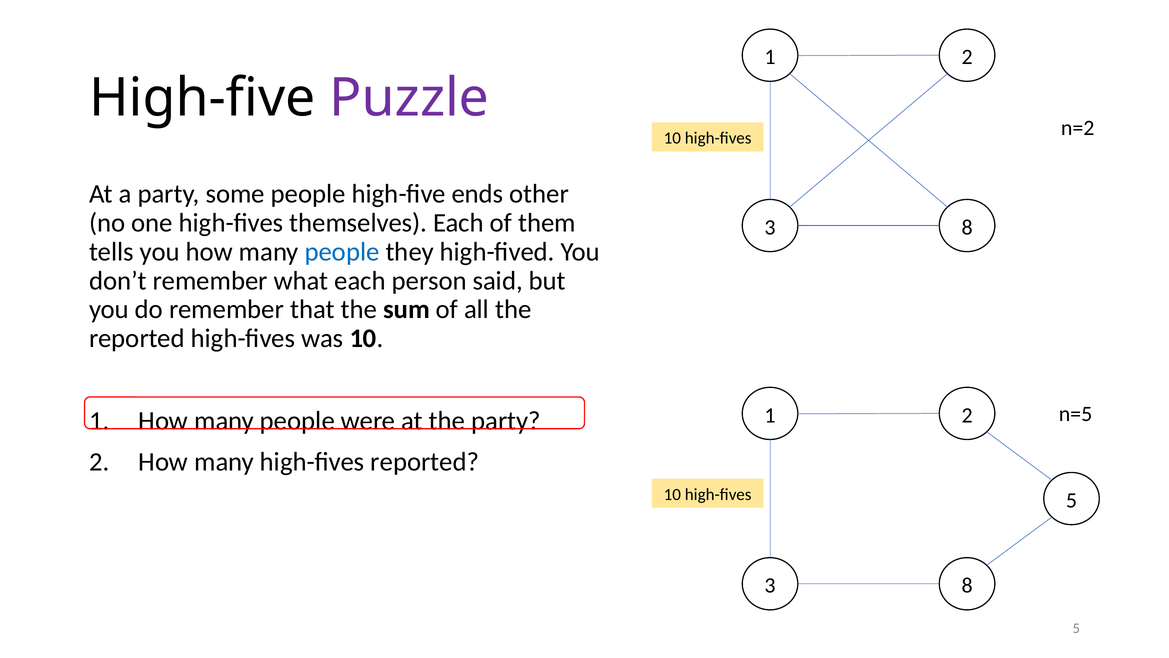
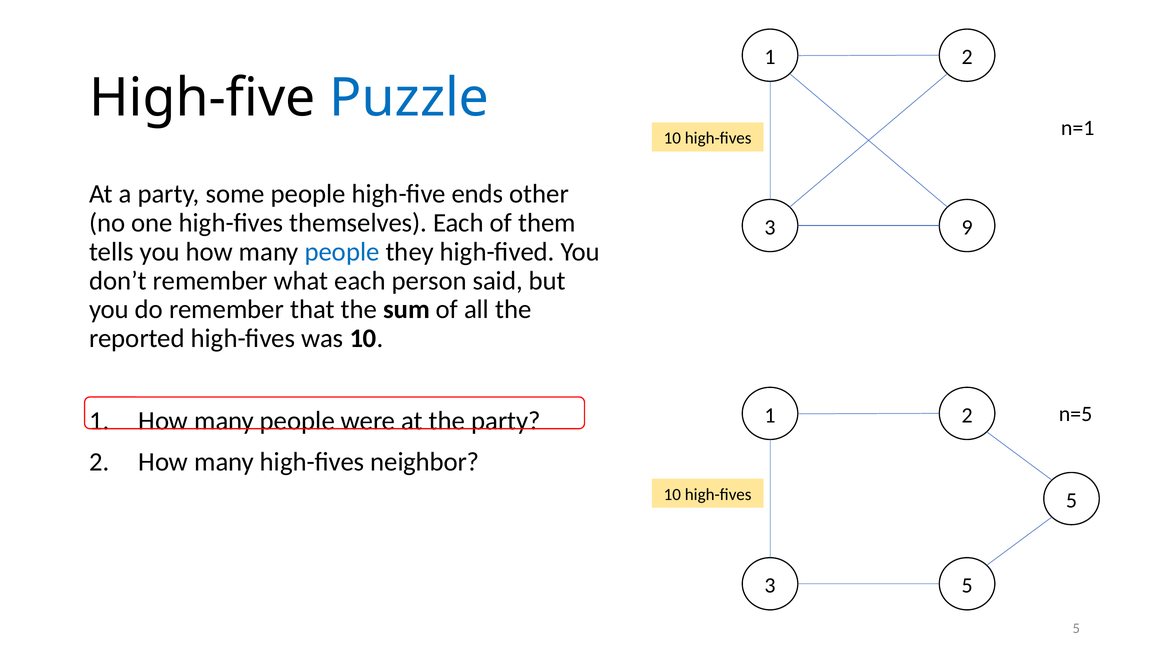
Puzzle colour: purple -> blue
n=2: n=2 -> n=1
8 at (967, 227): 8 -> 9
high-fives reported: reported -> neighbor
8 at (967, 585): 8 -> 5
